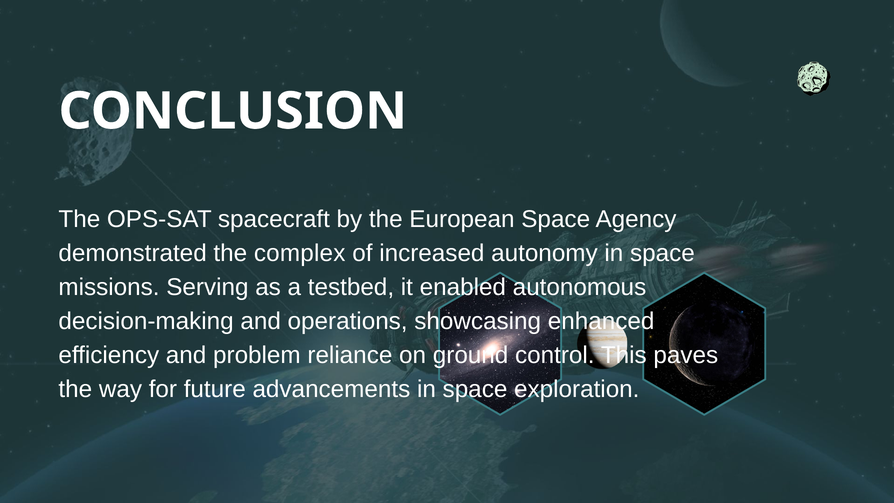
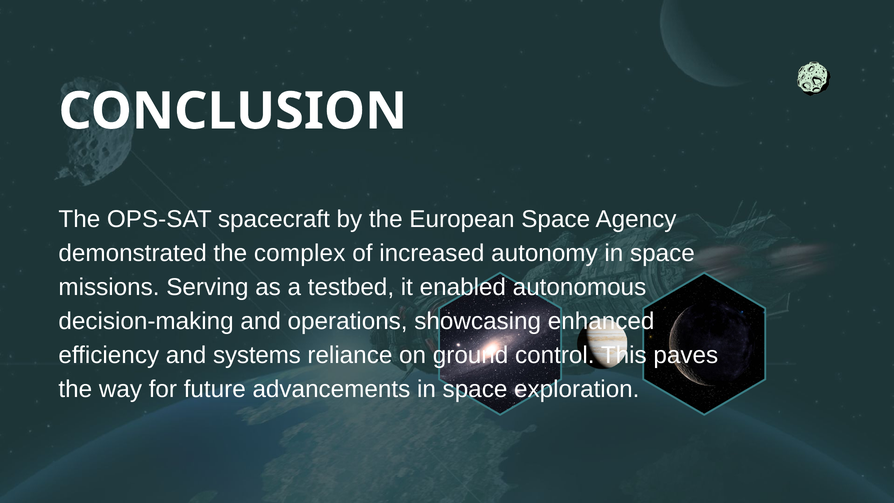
problem: problem -> systems
